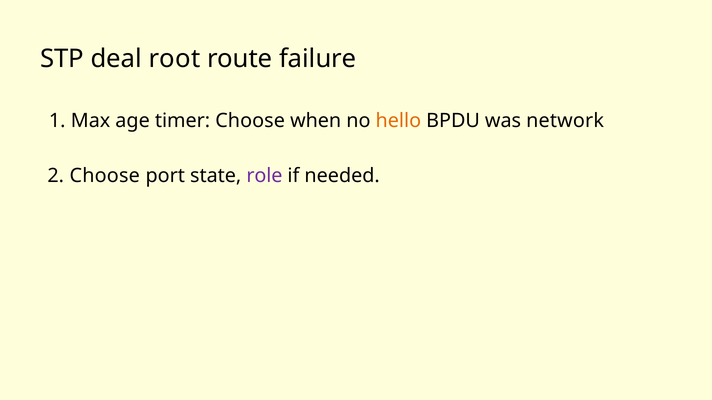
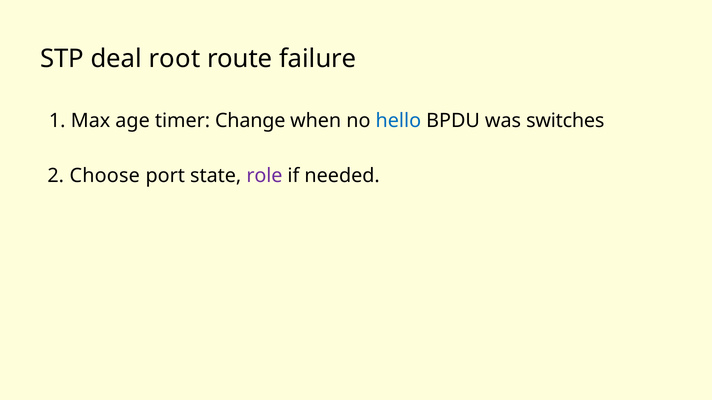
timer Choose: Choose -> Change
hello colour: orange -> blue
network: network -> switches
